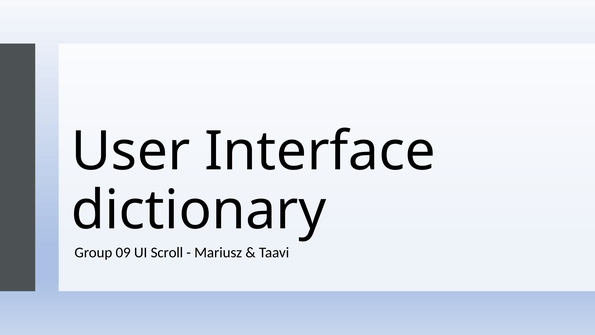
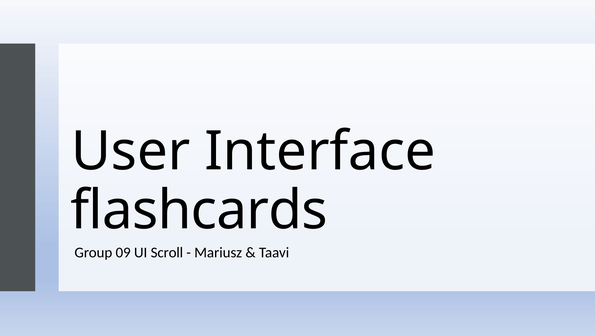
dictionary: dictionary -> flashcards
